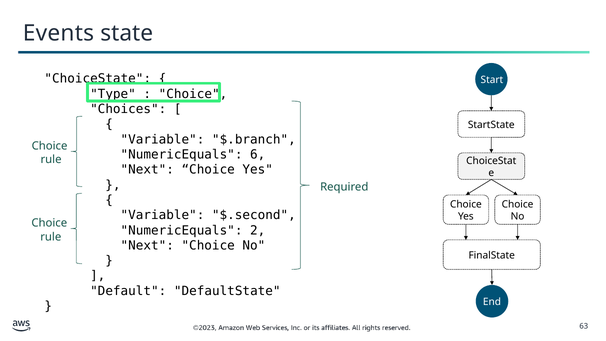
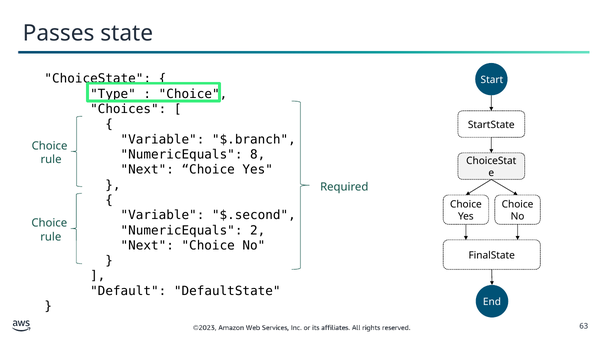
Events: Events -> Passes
6: 6 -> 8
